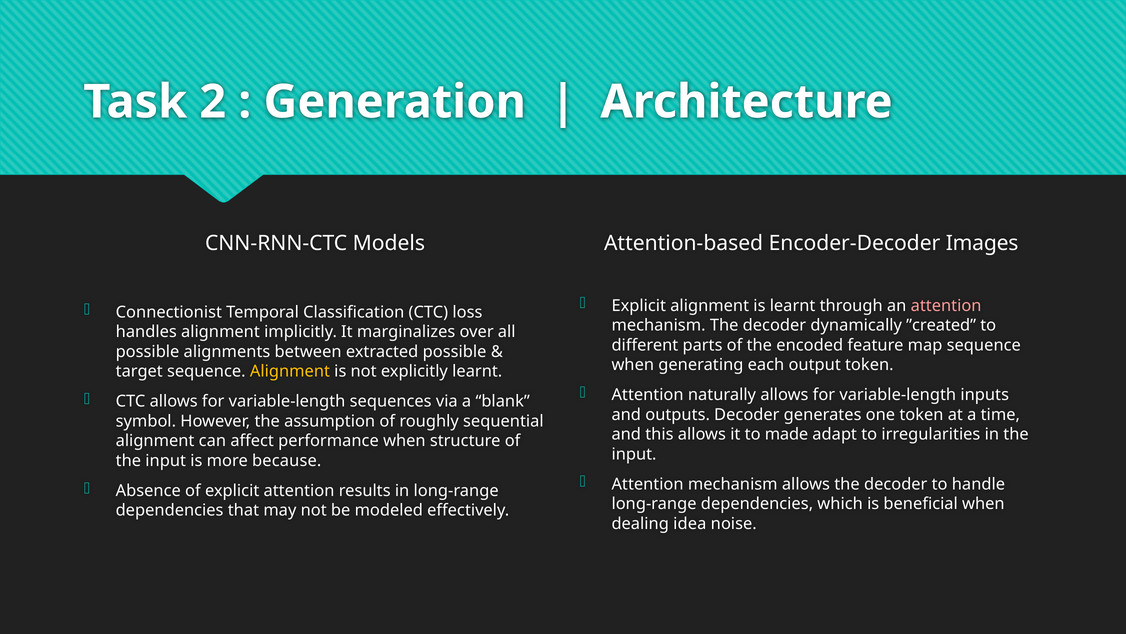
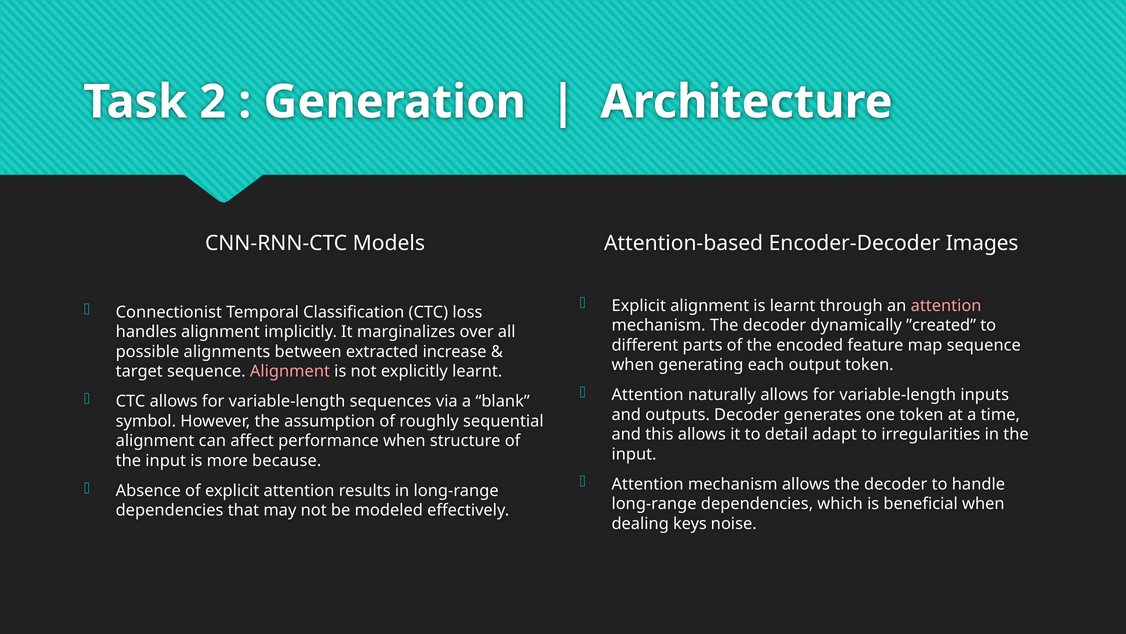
extracted possible: possible -> increase
Alignment at (290, 371) colour: yellow -> pink
made: made -> detail
idea: idea -> keys
